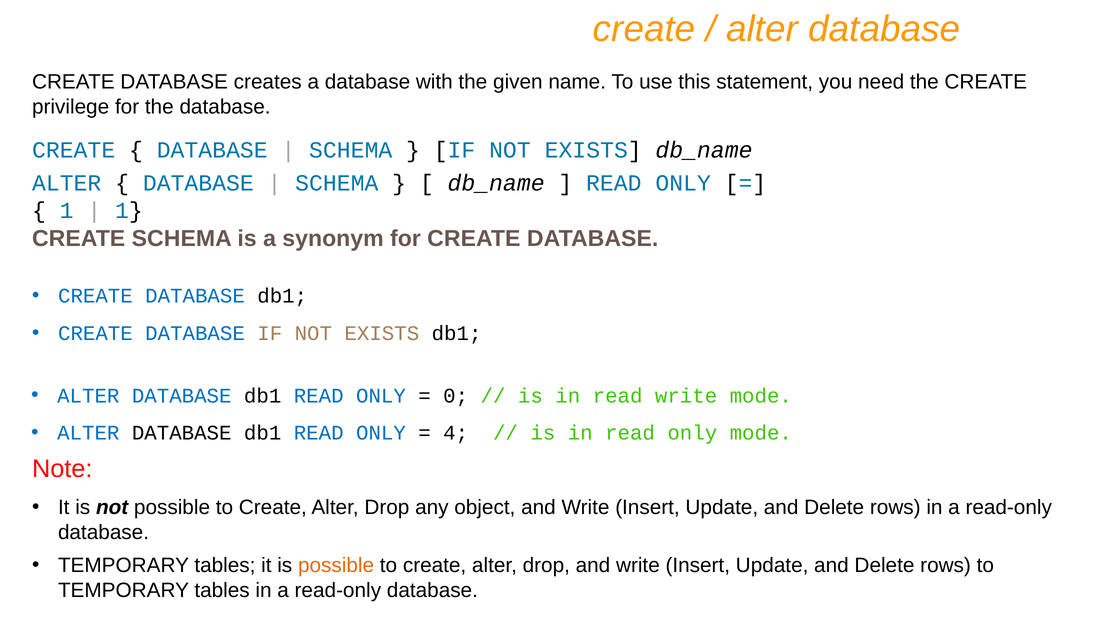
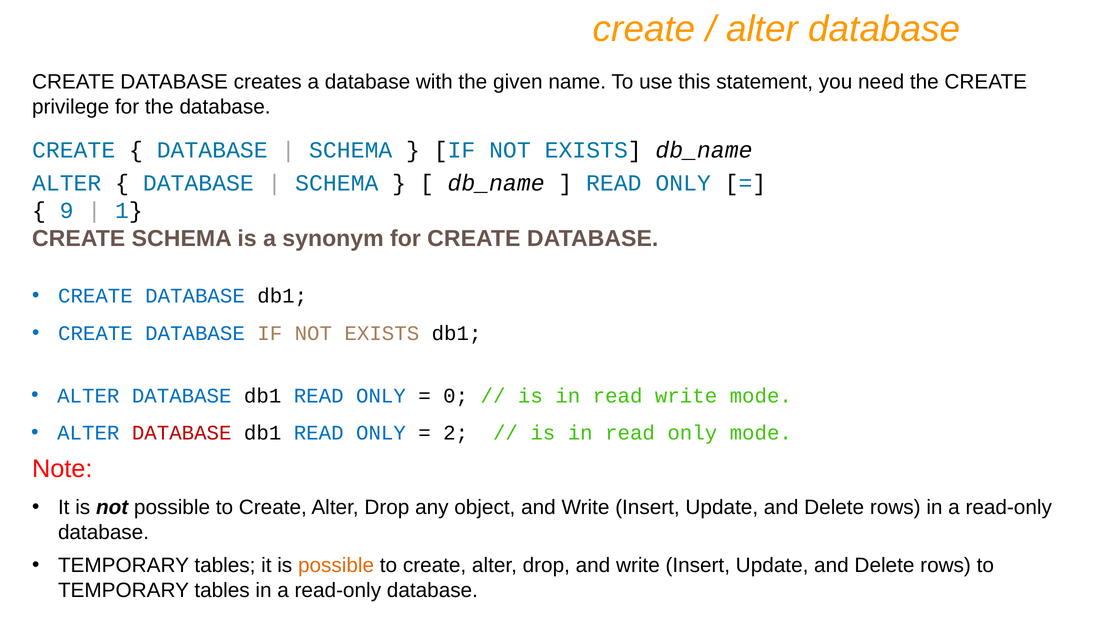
1 at (67, 211): 1 -> 9
DATABASE at (182, 433) colour: black -> red
4: 4 -> 2
